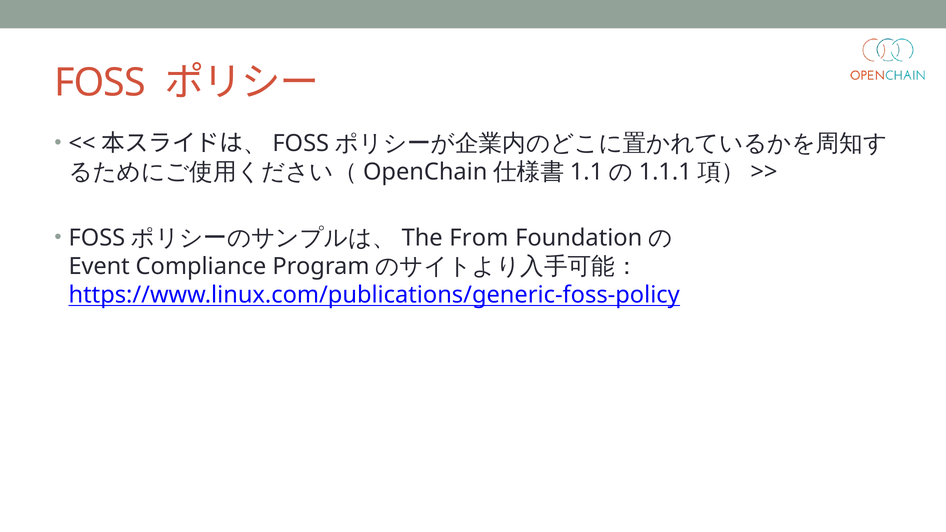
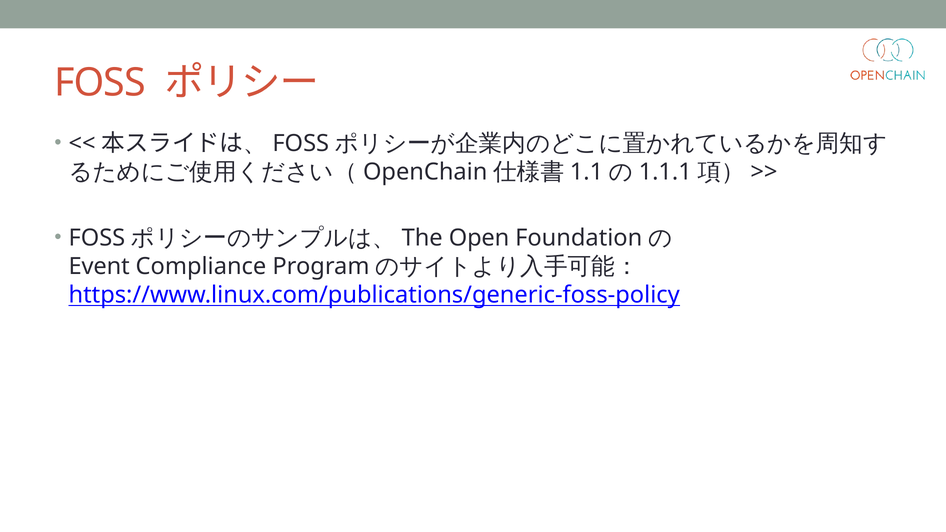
From: From -> Open
